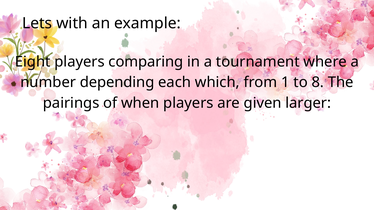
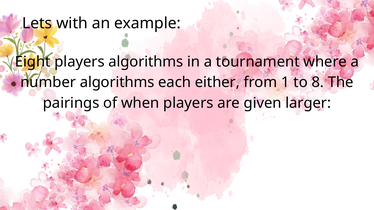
players comparing: comparing -> algorithms
number depending: depending -> algorithms
which: which -> either
